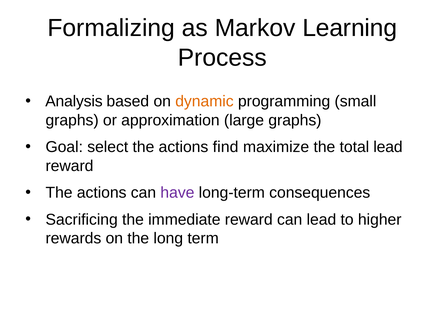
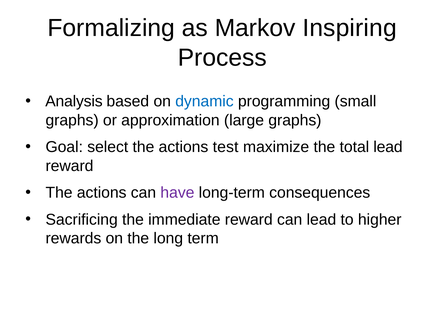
Learning: Learning -> Inspiring
dynamic colour: orange -> blue
find: find -> test
